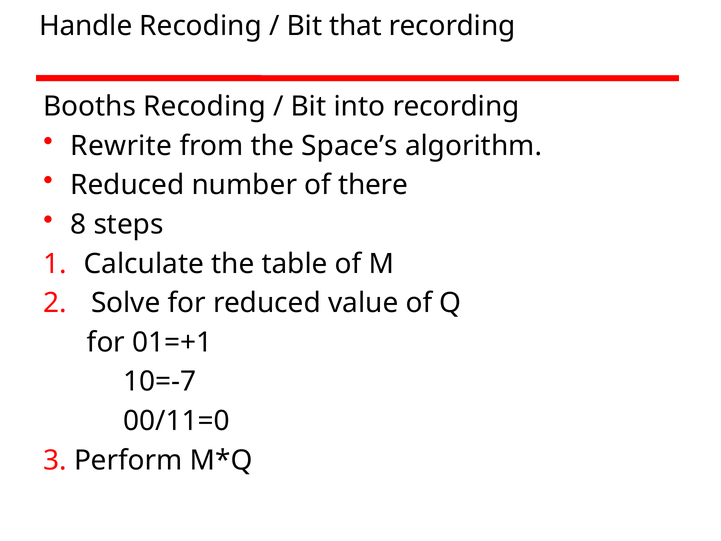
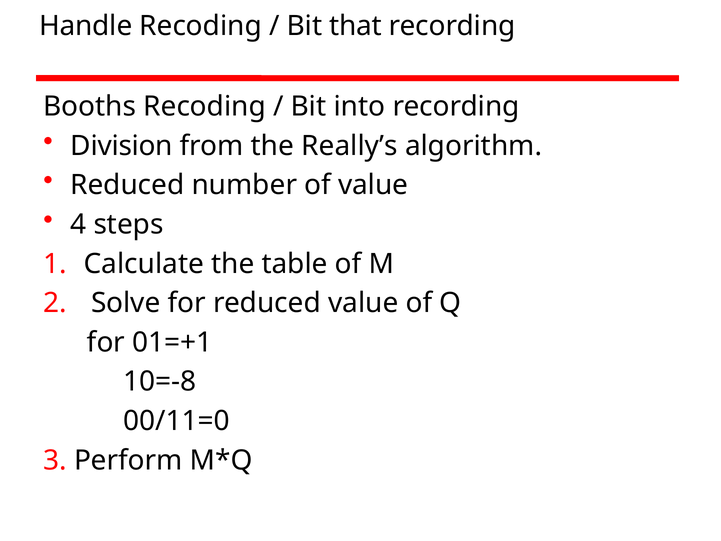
Rewrite: Rewrite -> Division
Space’s: Space’s -> Really’s
of there: there -> value
8: 8 -> 4
10=-7: 10=-7 -> 10=-8
